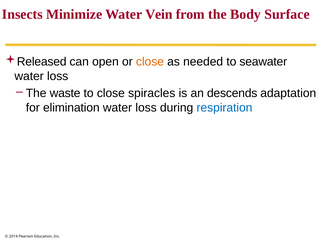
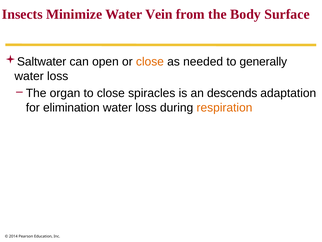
Released: Released -> Saltwater
seawater: seawater -> generally
waste: waste -> organ
respiration colour: blue -> orange
